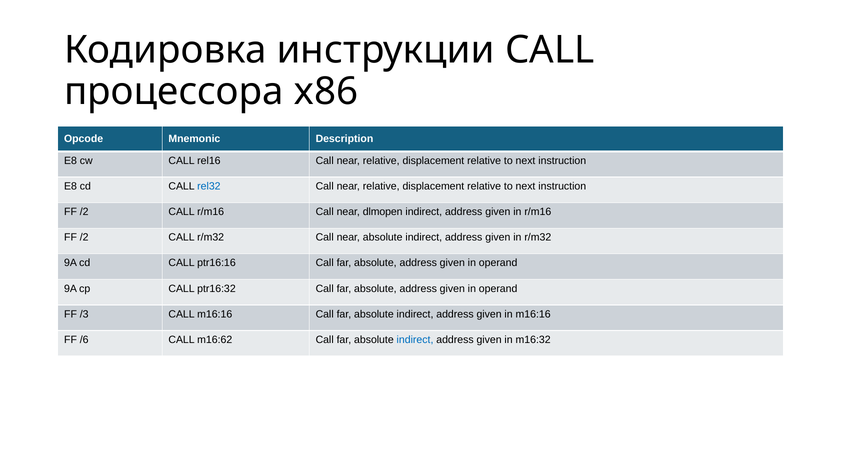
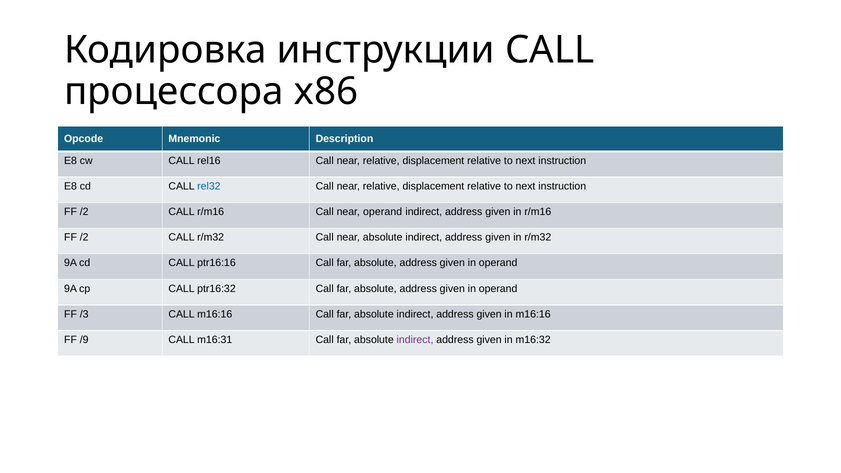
near dlmopen: dlmopen -> operand
/6: /6 -> /9
m16:62: m16:62 -> m16:31
indirect at (415, 340) colour: blue -> purple
